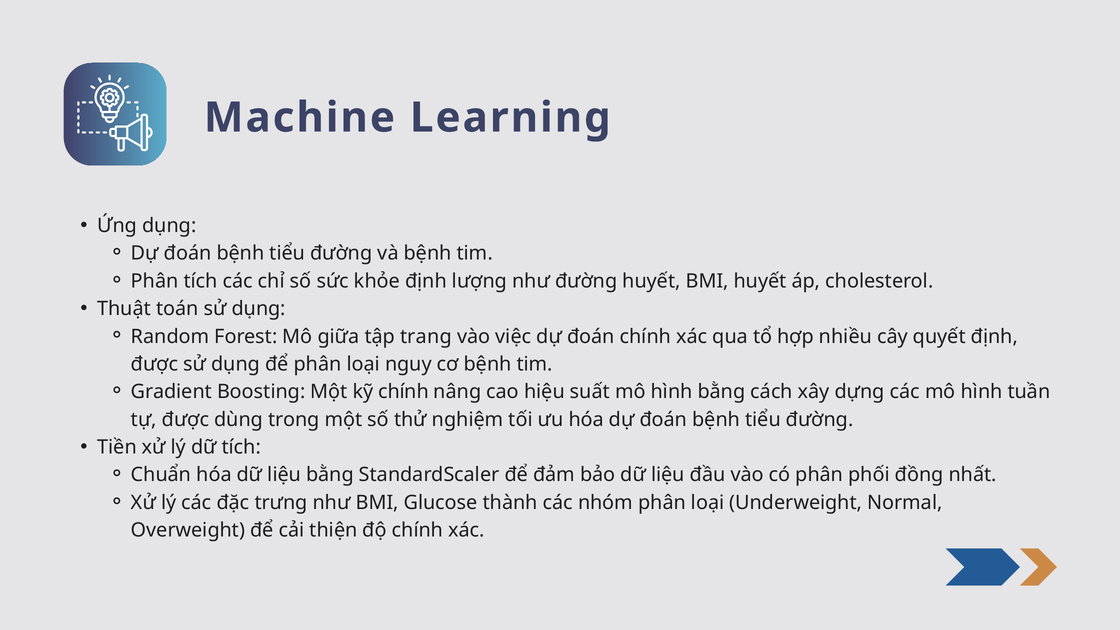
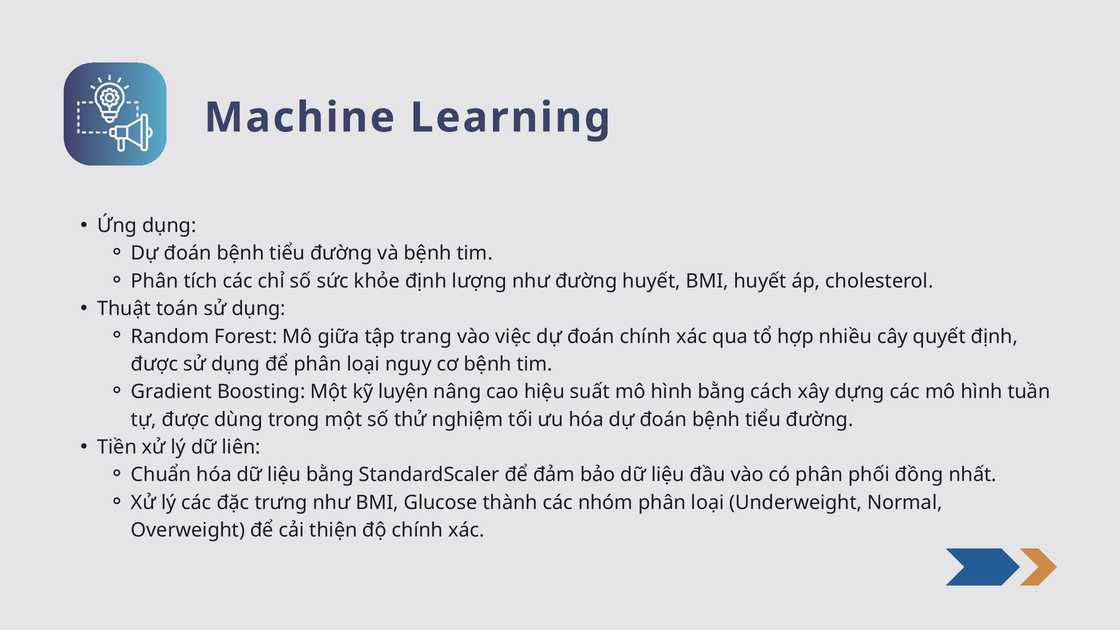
kỹ chính: chính -> luyện
dữ tích: tích -> liên
